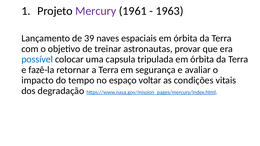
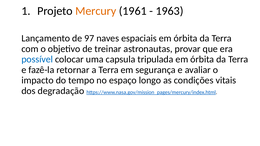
Mercury colour: purple -> orange
39: 39 -> 97
voltar: voltar -> longo
